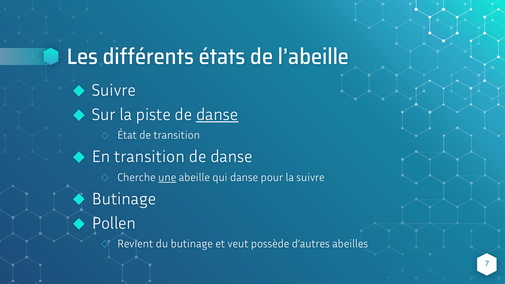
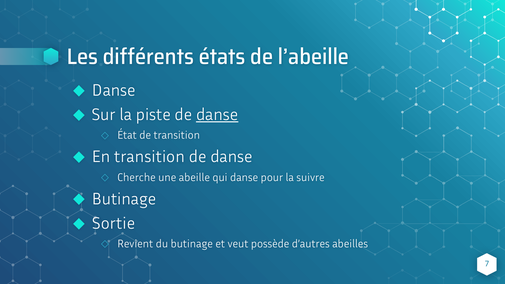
Suivre at (114, 90): Suivre -> Danse
une underline: present -> none
Pollen: Pollen -> Sortie
